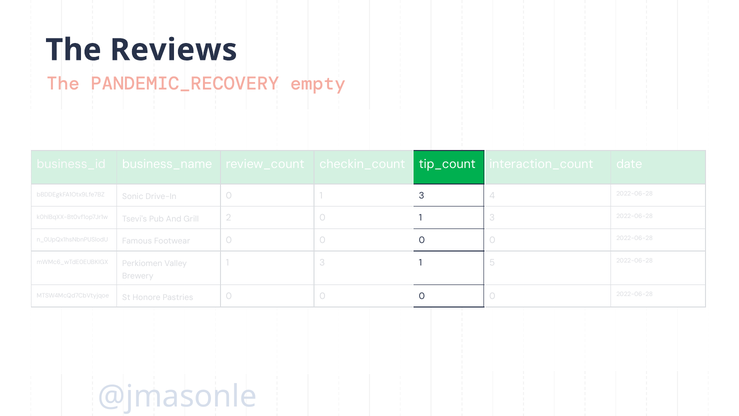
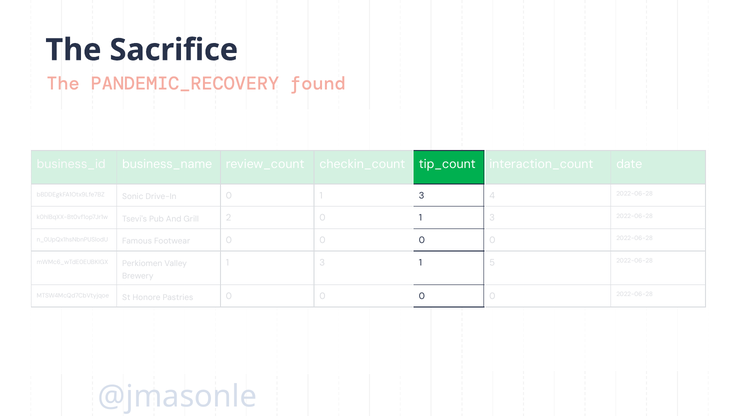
Reviews: Reviews -> Sacrifice
empty: empty -> found
